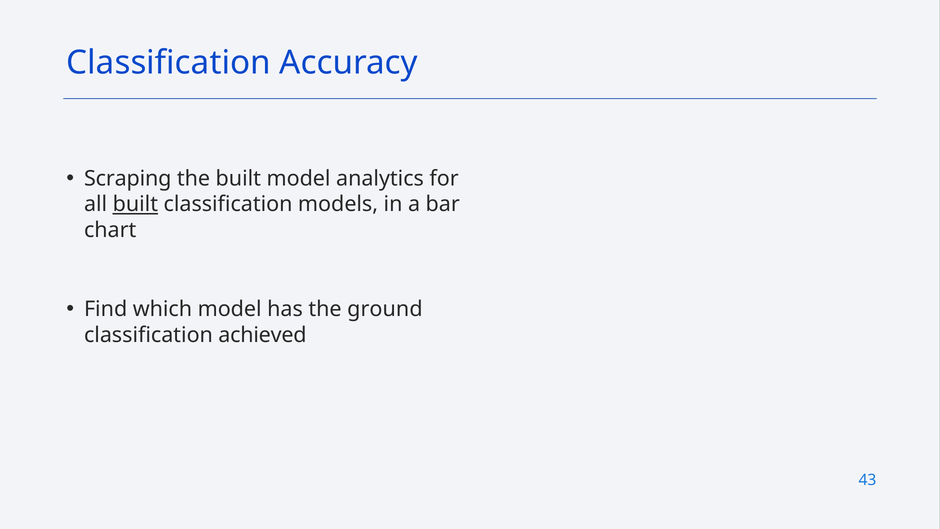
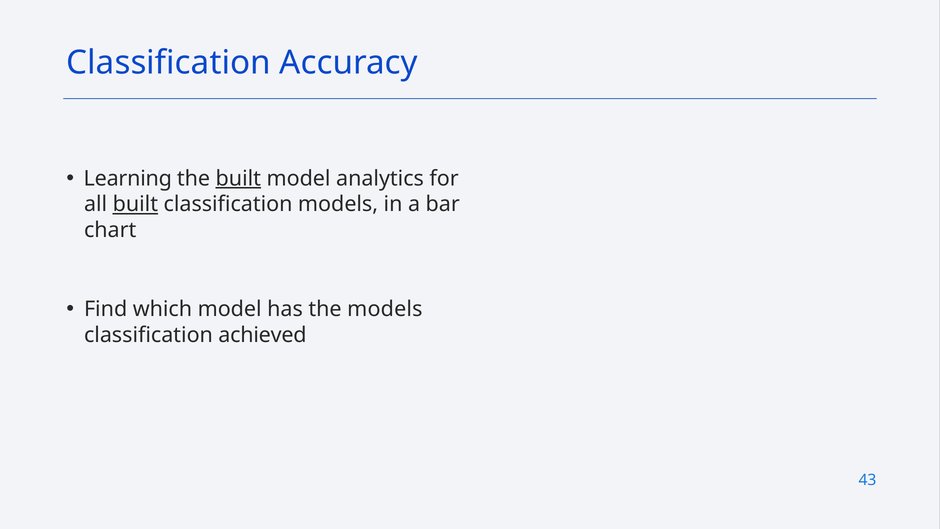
Scraping: Scraping -> Learning
built at (238, 178) underline: none -> present
the ground: ground -> models
